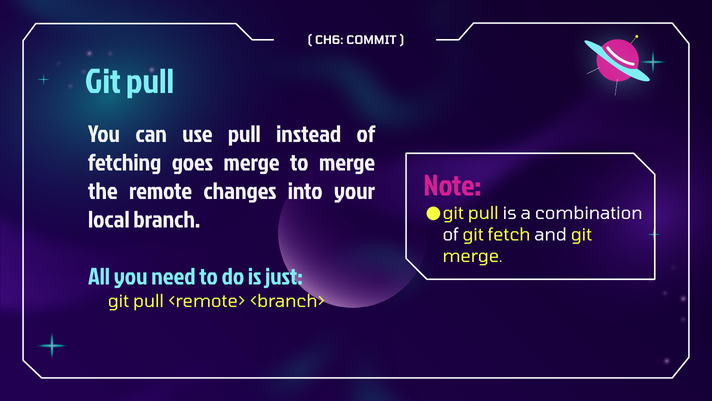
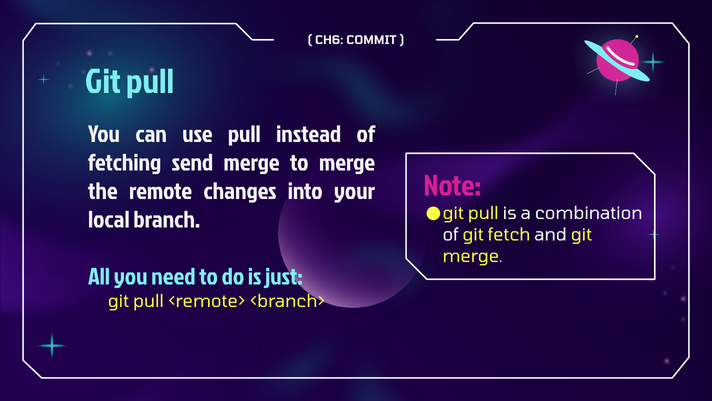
goes: goes -> send
